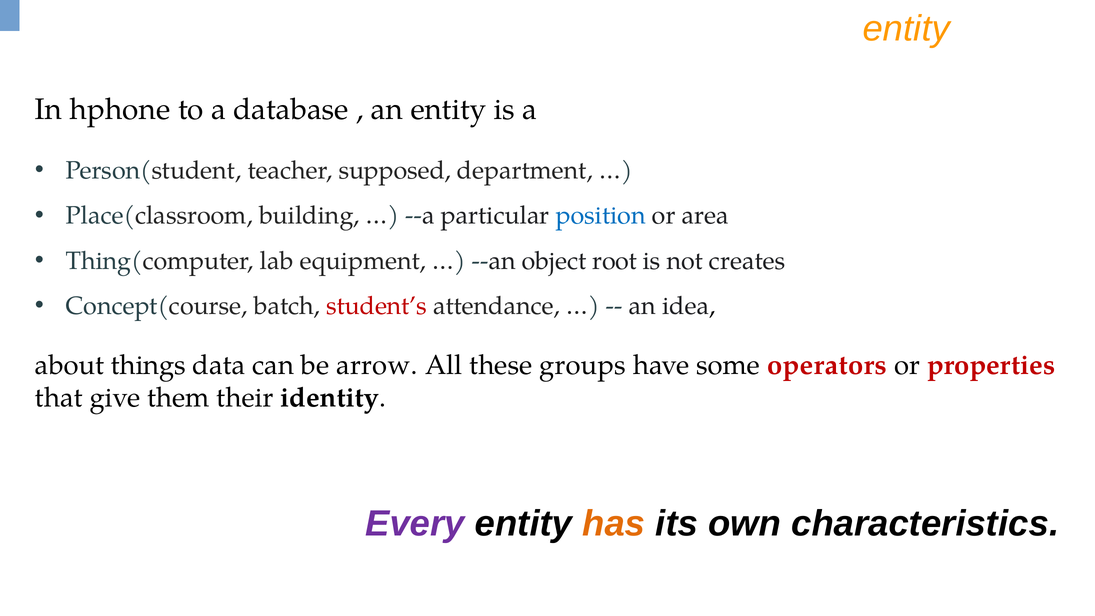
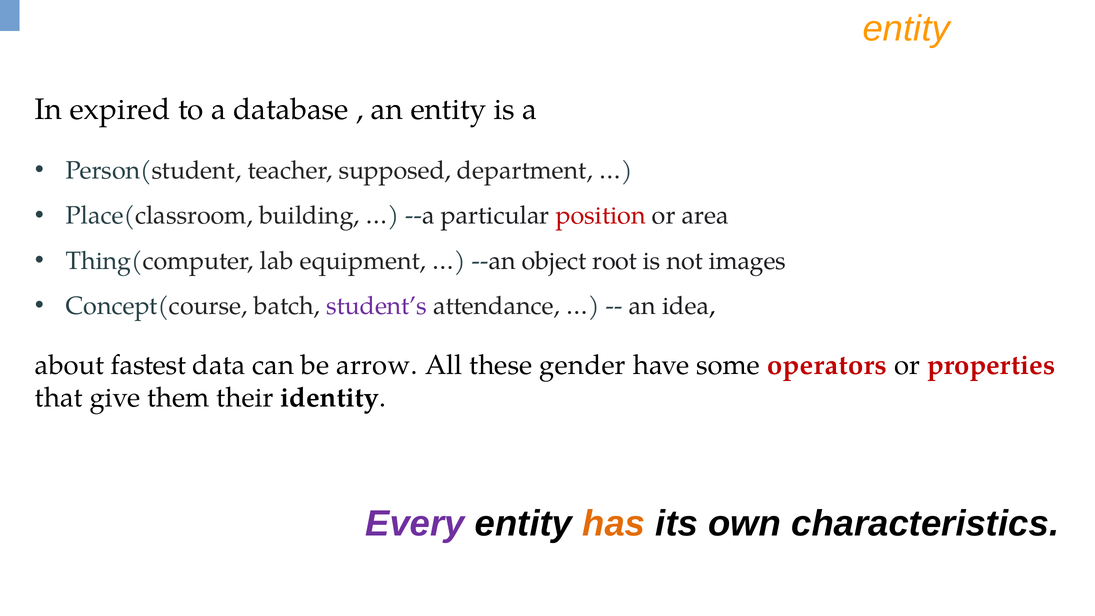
hphone: hphone -> expired
position colour: blue -> red
creates: creates -> images
student’s colour: red -> purple
things: things -> fastest
groups: groups -> gender
